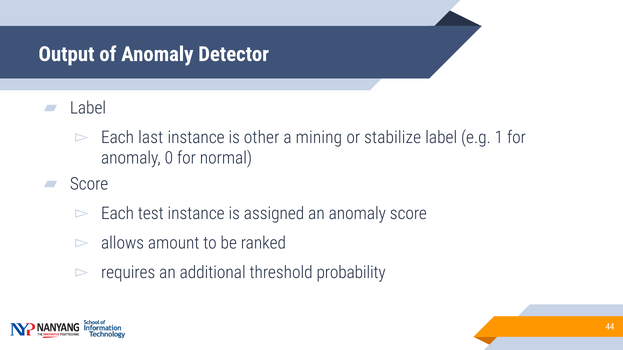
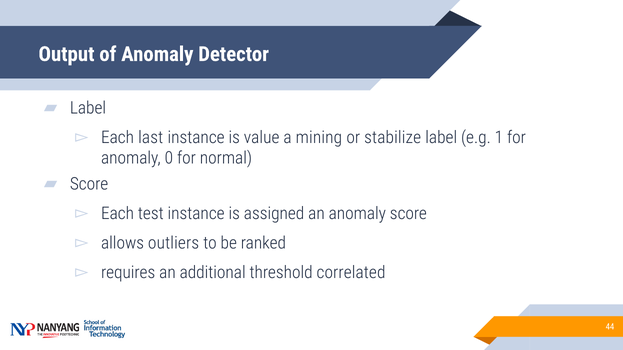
other: other -> value
amount: amount -> outliers
probability: probability -> correlated
